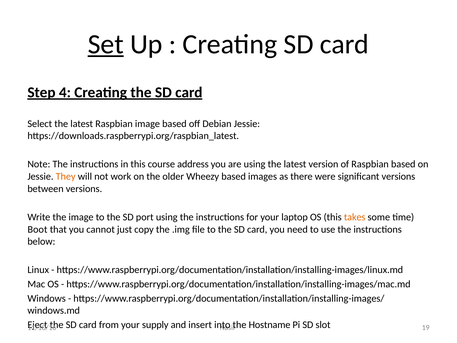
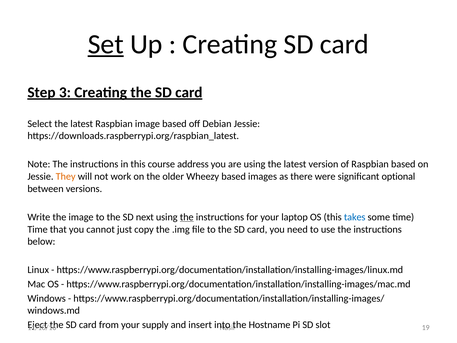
4: 4 -> 3
significant versions: versions -> optional
port: port -> next
the at (187, 217) underline: none -> present
takes colour: orange -> blue
Boot at (37, 229): Boot -> Time
